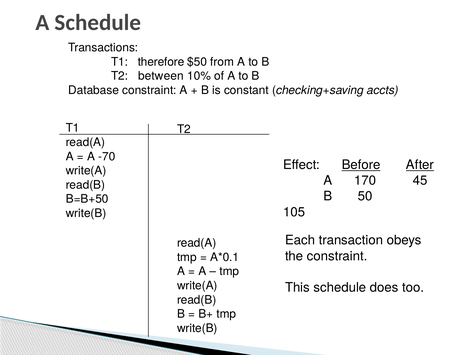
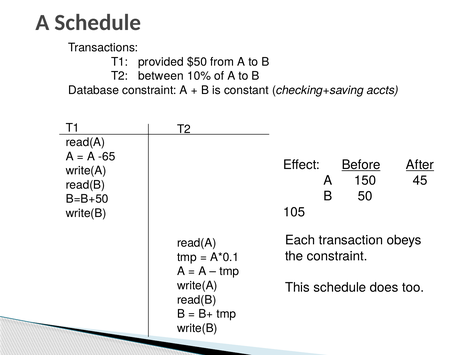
therefore: therefore -> provided
-70: -70 -> -65
170: 170 -> 150
